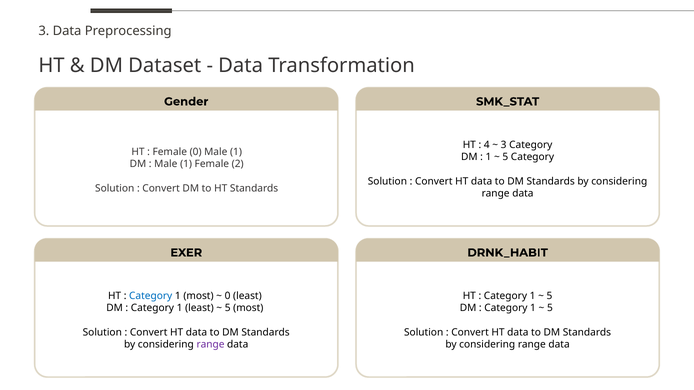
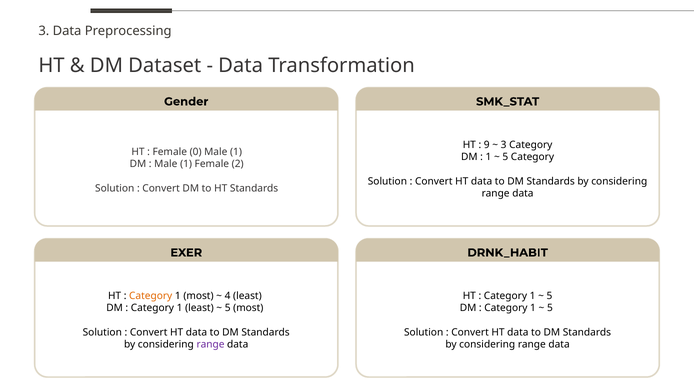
4: 4 -> 9
Category at (151, 296) colour: blue -> orange
0 at (228, 296): 0 -> 4
